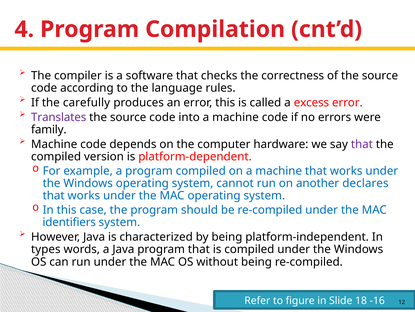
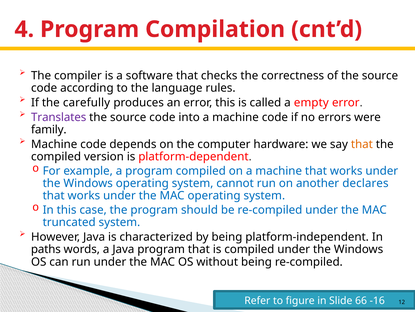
excess: excess -> empty
that at (362, 144) colour: purple -> orange
identifiers: identifiers -> truncated
types: types -> paths
18: 18 -> 66
